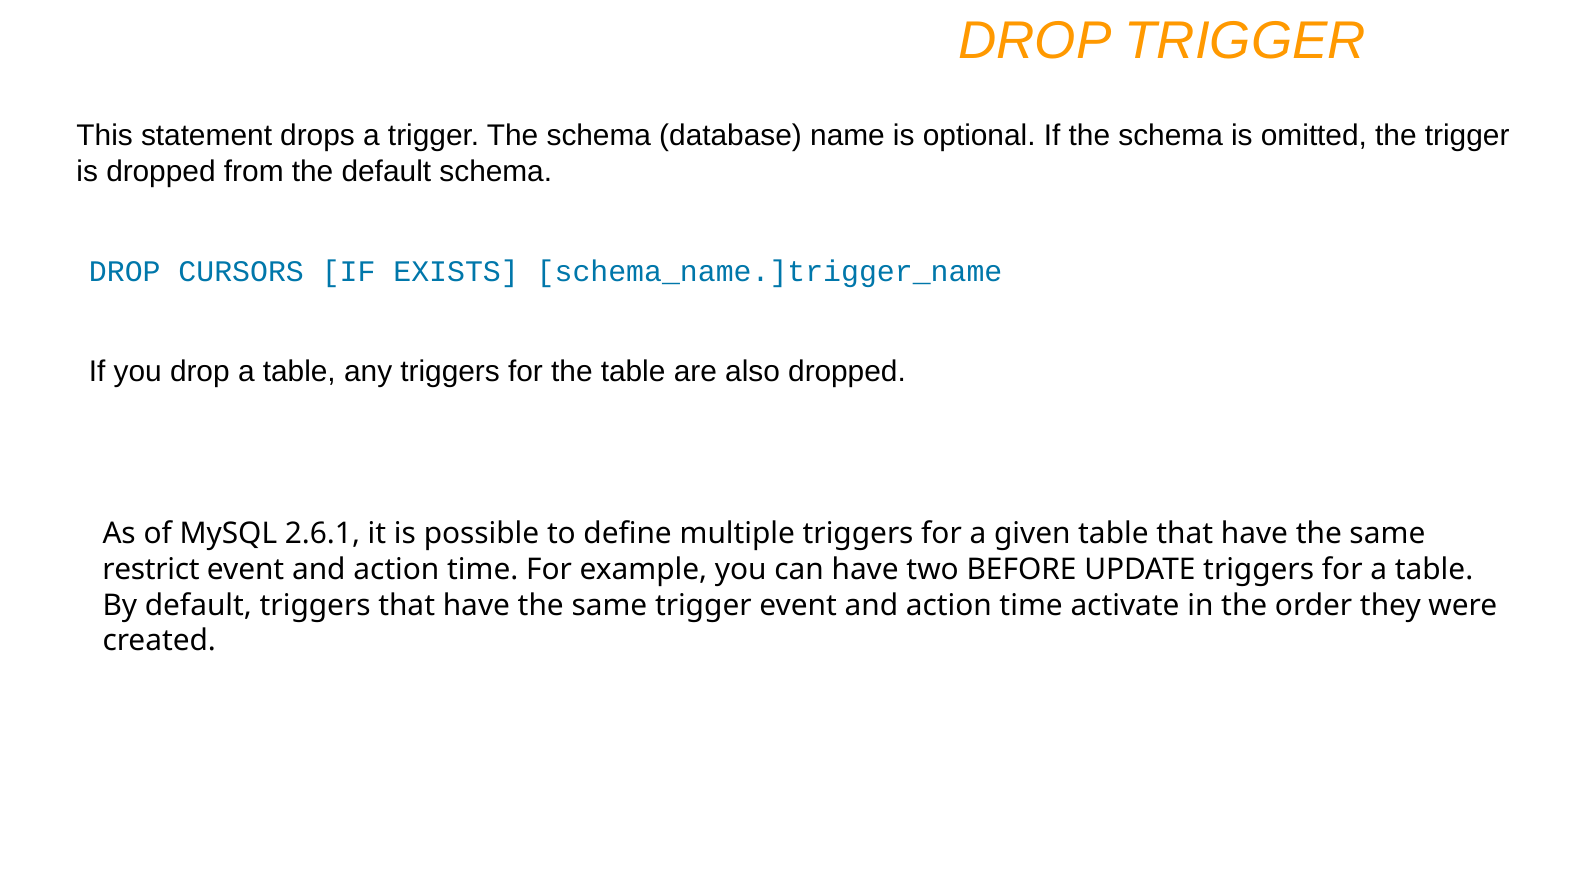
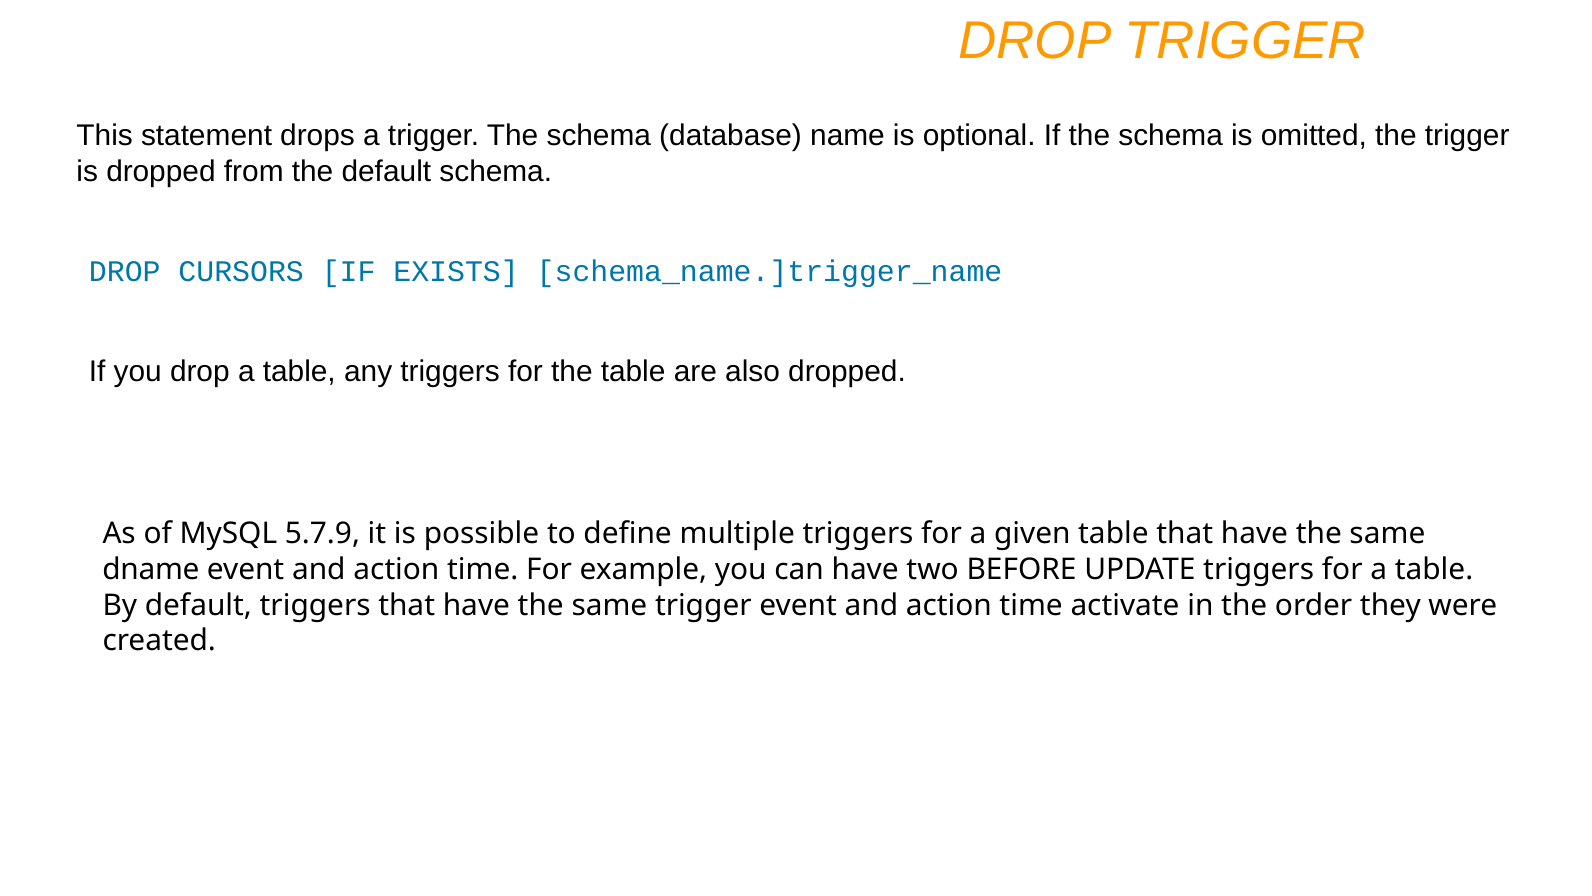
2.6.1: 2.6.1 -> 5.7.9
restrict: restrict -> dname
